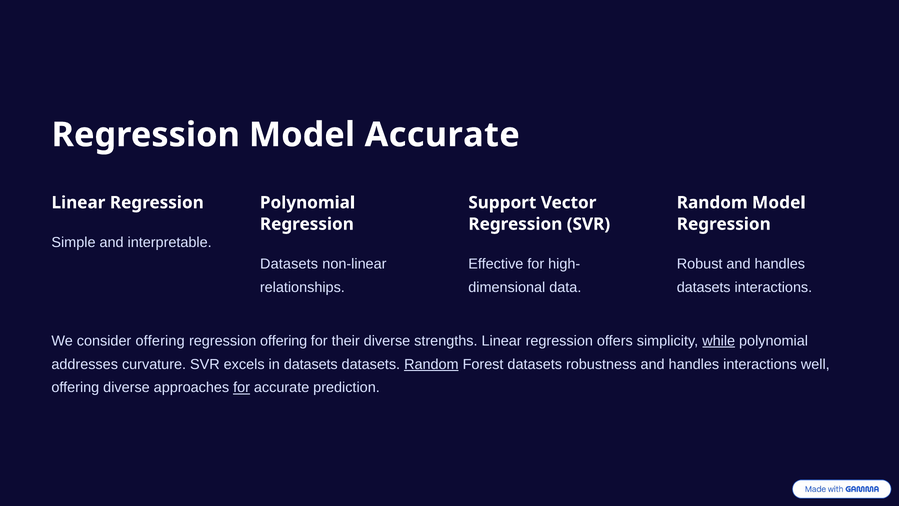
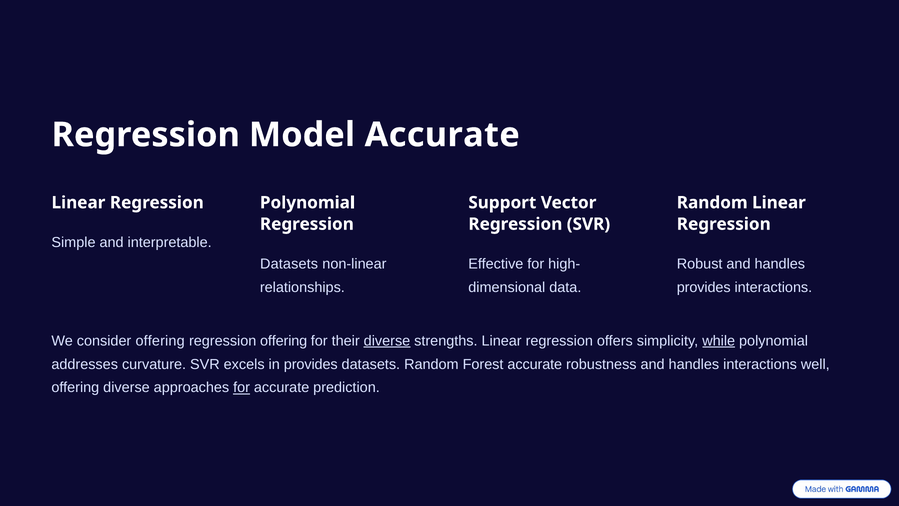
Random Model: Model -> Linear
datasets at (704, 287): datasets -> provides
diverse at (387, 341) underline: none -> present
in datasets: datasets -> provides
Random at (431, 364) underline: present -> none
Forest datasets: datasets -> accurate
